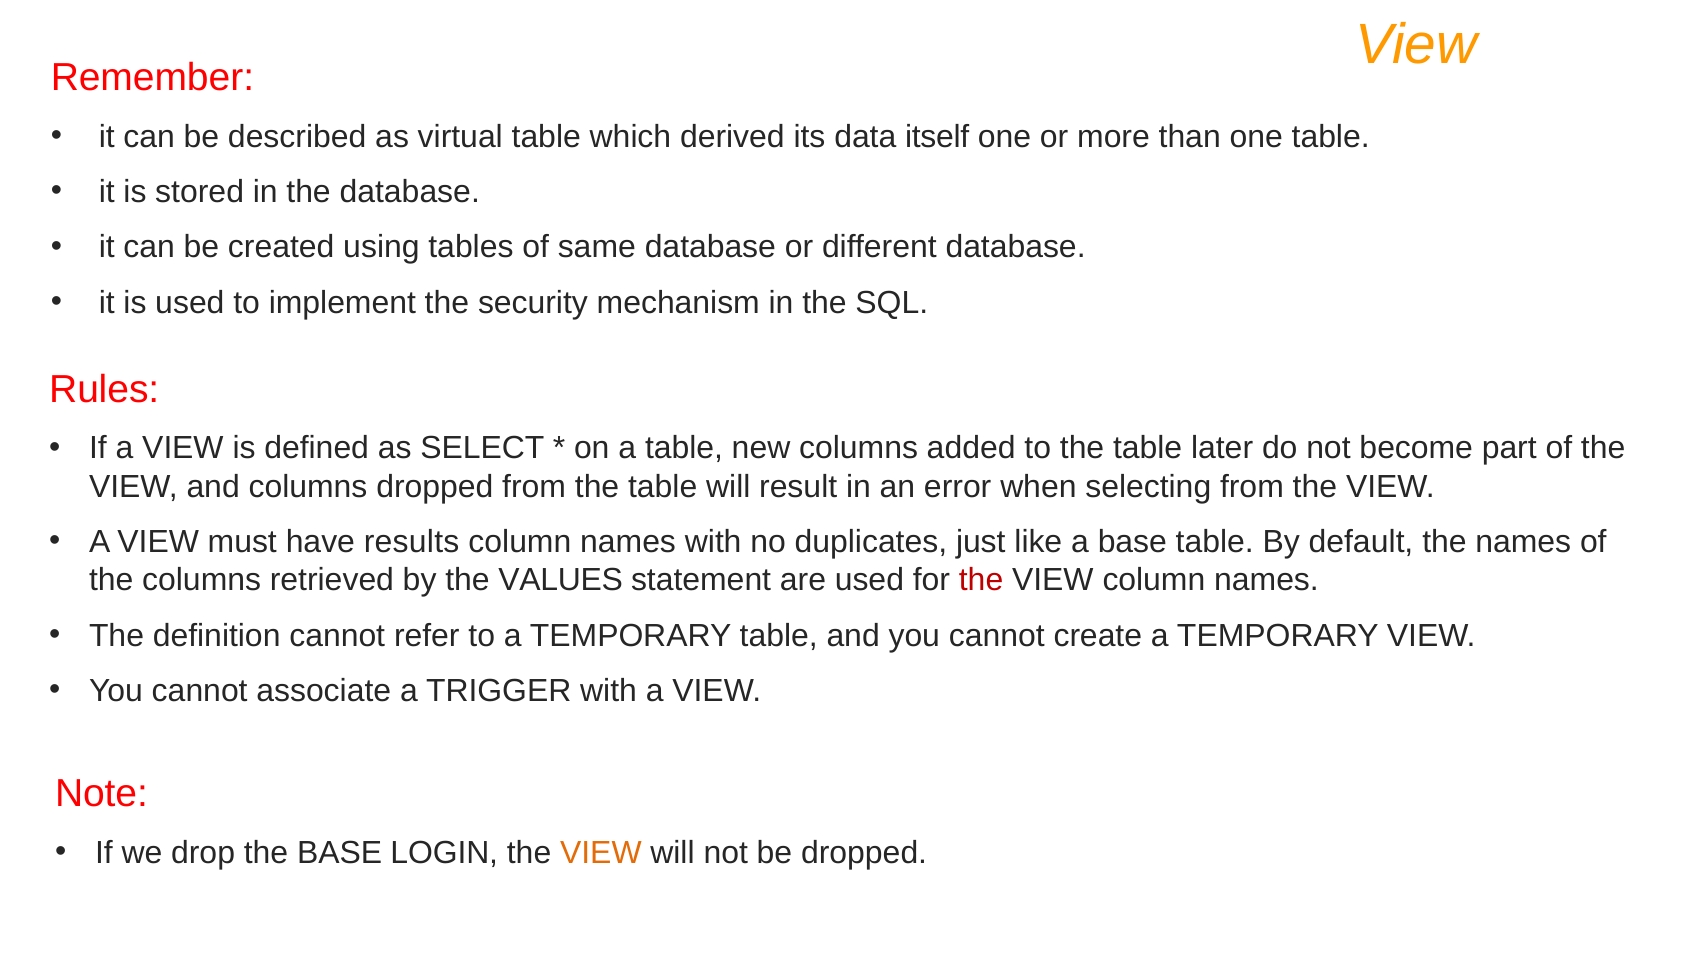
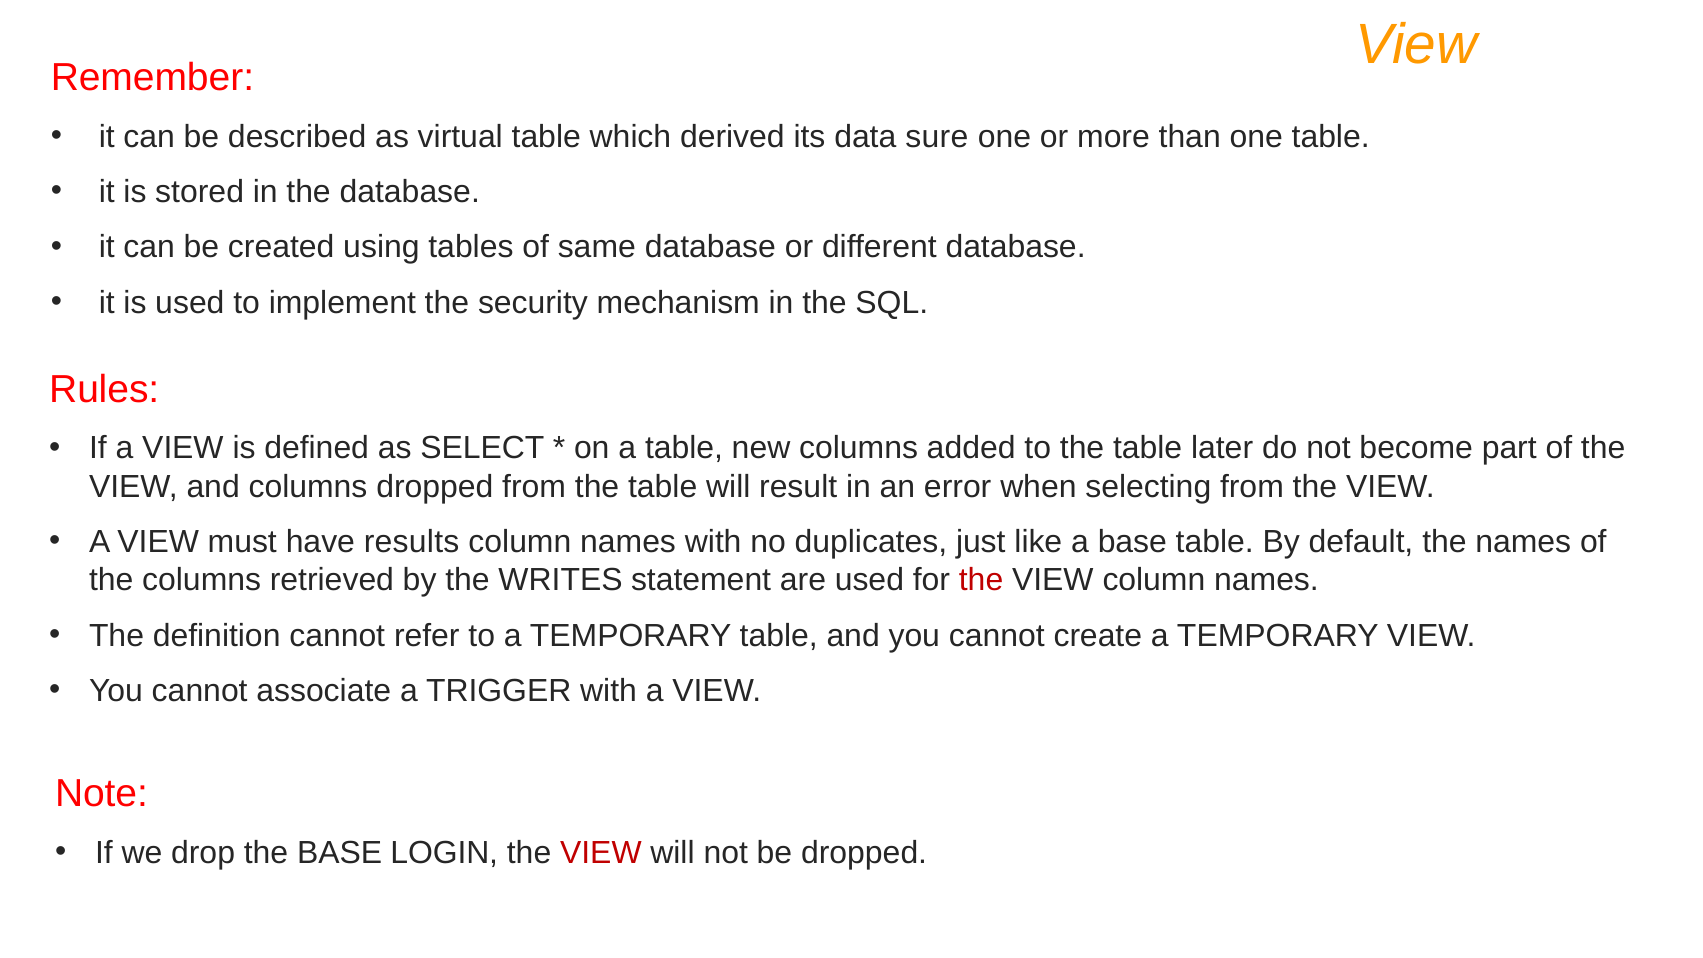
itself: itself -> sure
VALUES: VALUES -> WRITES
VIEW at (601, 852) colour: orange -> red
